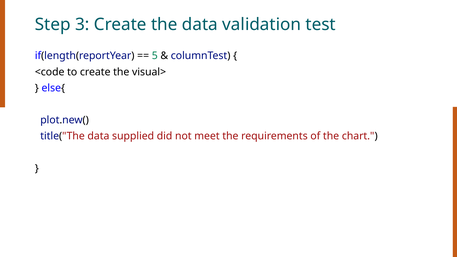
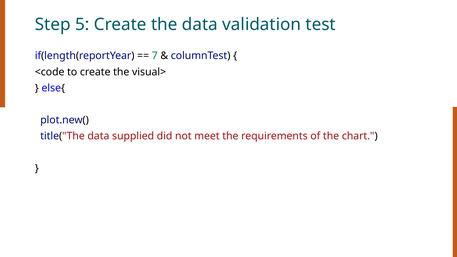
3: 3 -> 5
5: 5 -> 7
